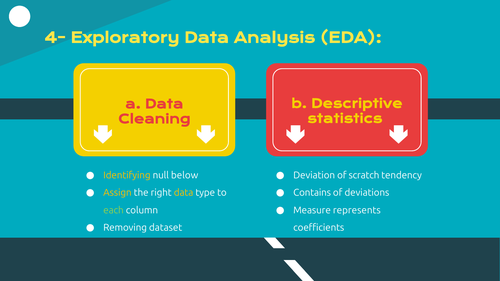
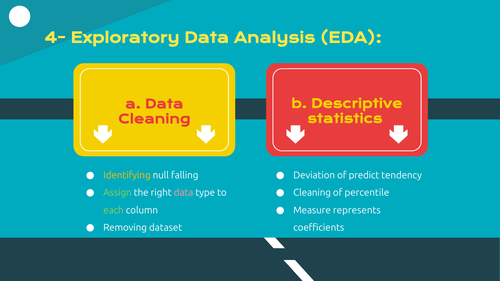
below: below -> falling
scratch: scratch -> predict
Assign colour: yellow -> light green
data at (184, 193) colour: yellow -> pink
Contains at (312, 193): Contains -> Cleaning
deviations: deviations -> percentile
